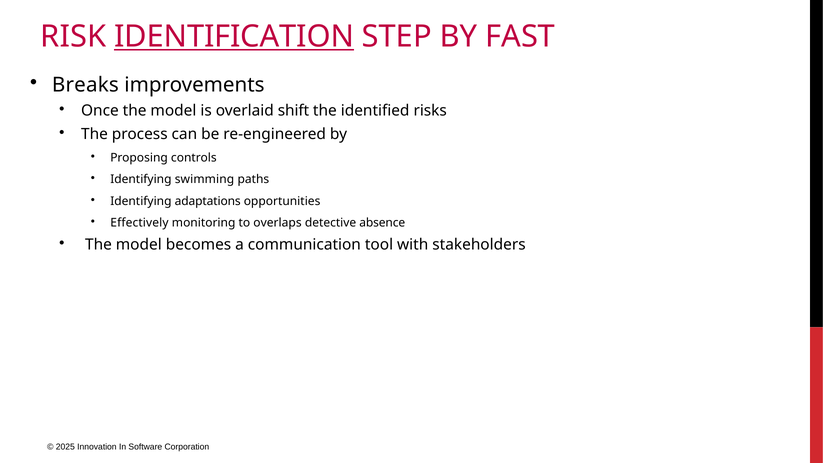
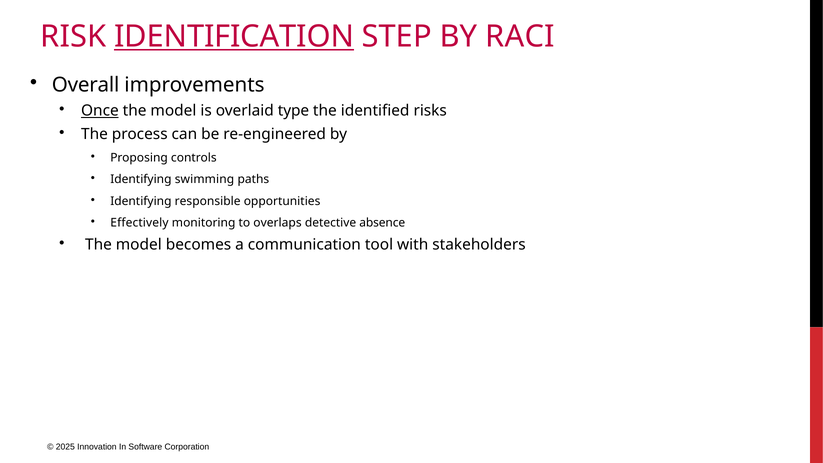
FAST: FAST -> RACI
Breaks: Breaks -> Overall
Once underline: none -> present
shift: shift -> type
adaptations: adaptations -> responsible
